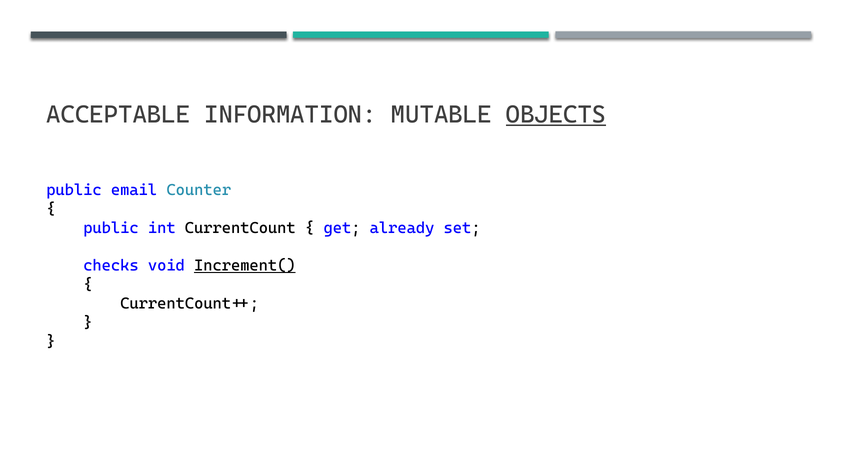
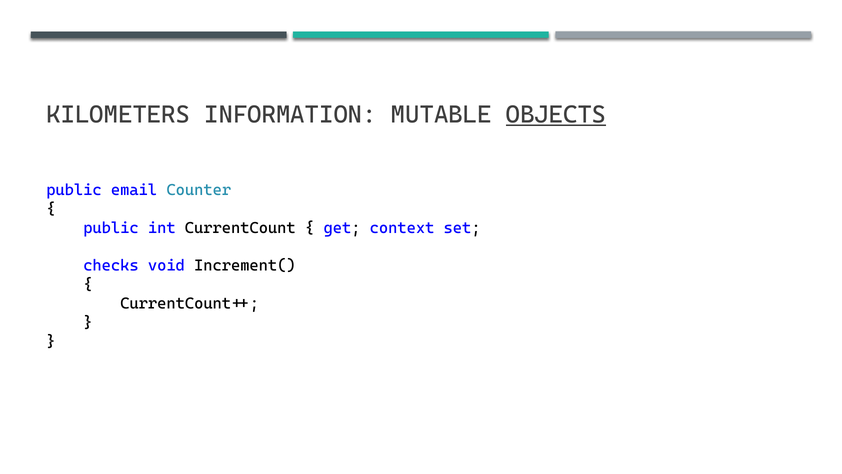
ACCEPTABLE: ACCEPTABLE -> KILOMETERS
already: already -> context
Increment( underline: present -> none
